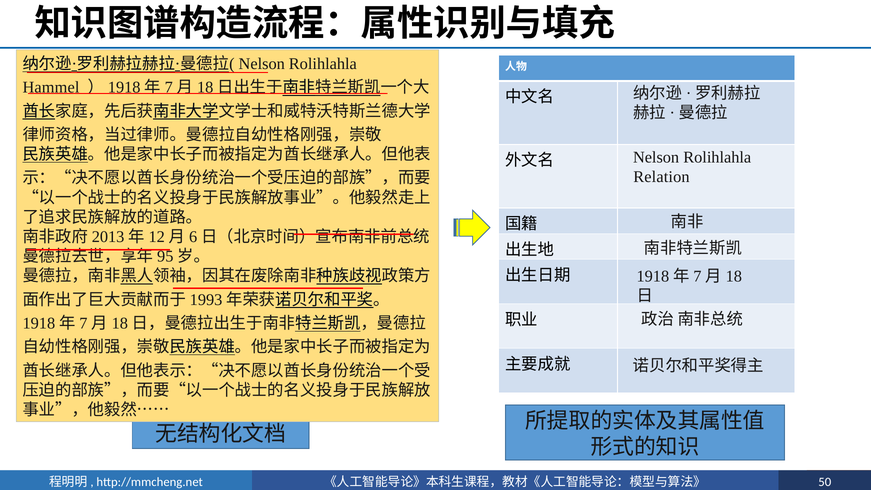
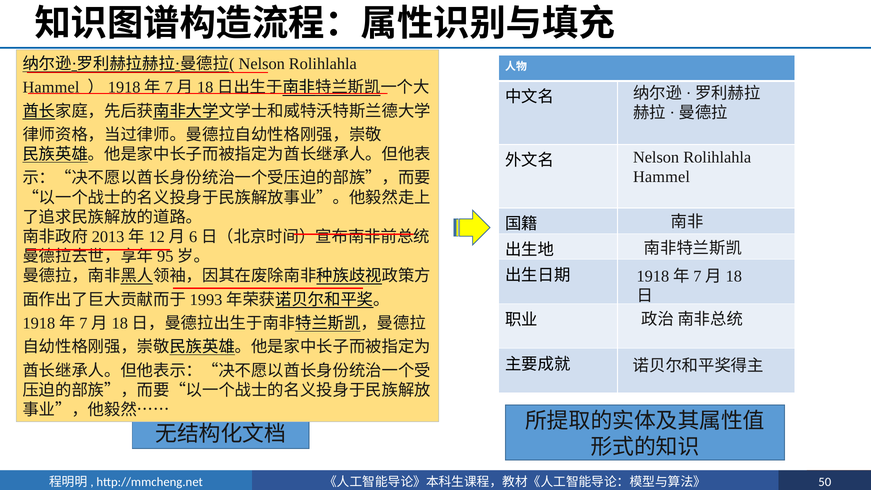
Relation at (661, 177): Relation -> Hammel
